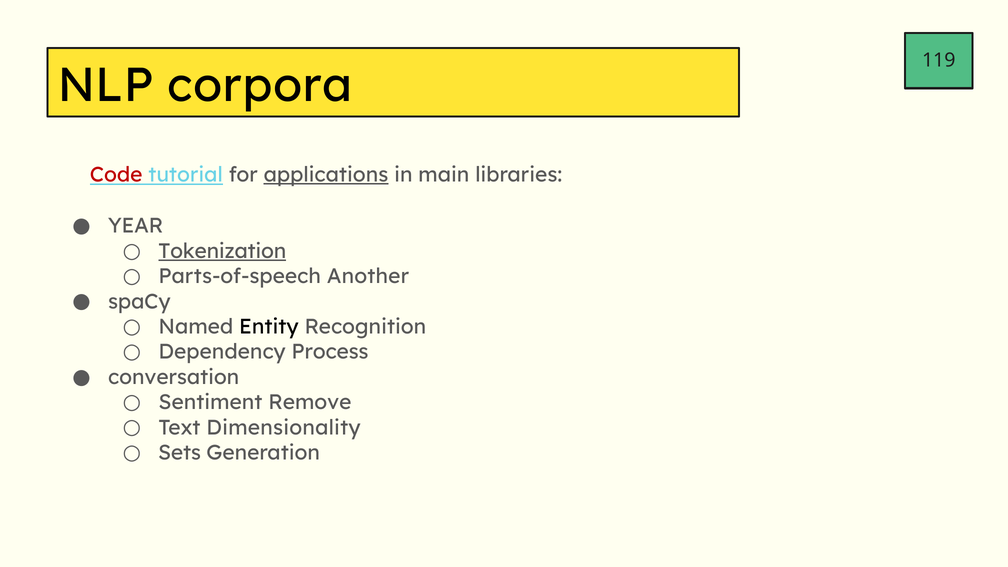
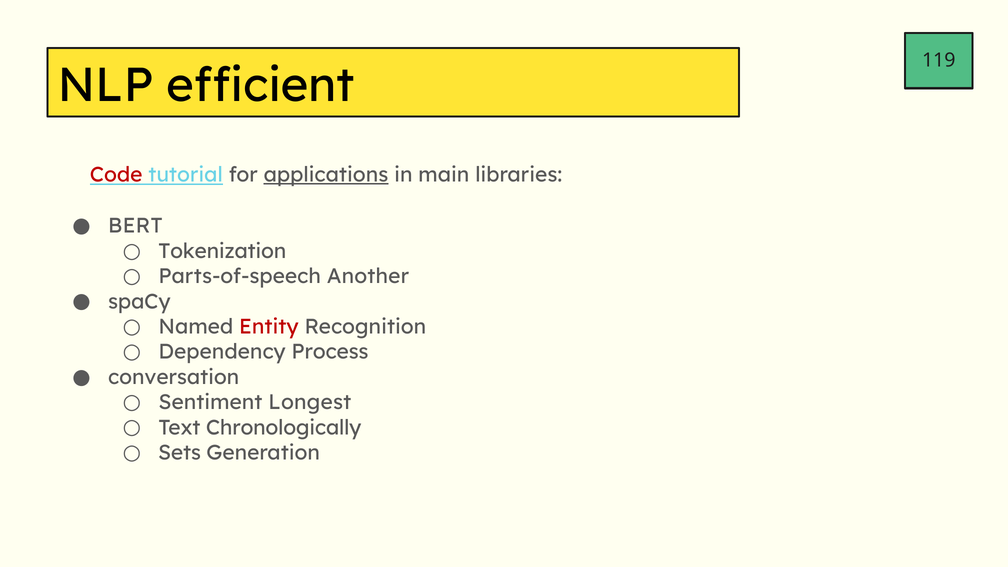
corpora: corpora -> efficient
YEAR: YEAR -> BERT
Tokenization underline: present -> none
Entity colour: black -> red
Remove: Remove -> Longest
Dimensionality: Dimensionality -> Chronologically
